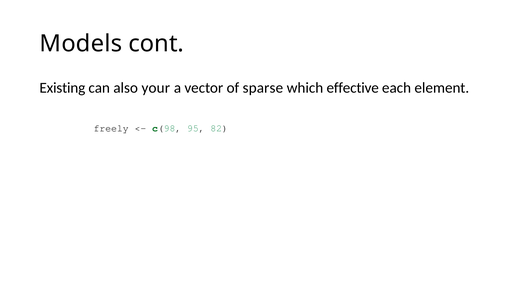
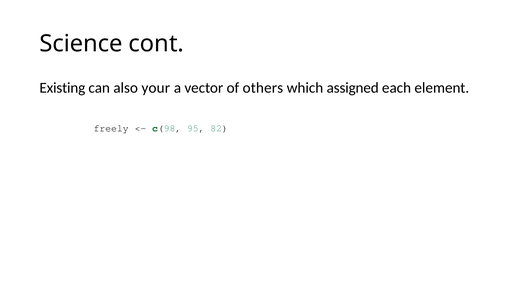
Models: Models -> Science
sparse: sparse -> others
effective: effective -> assigned
